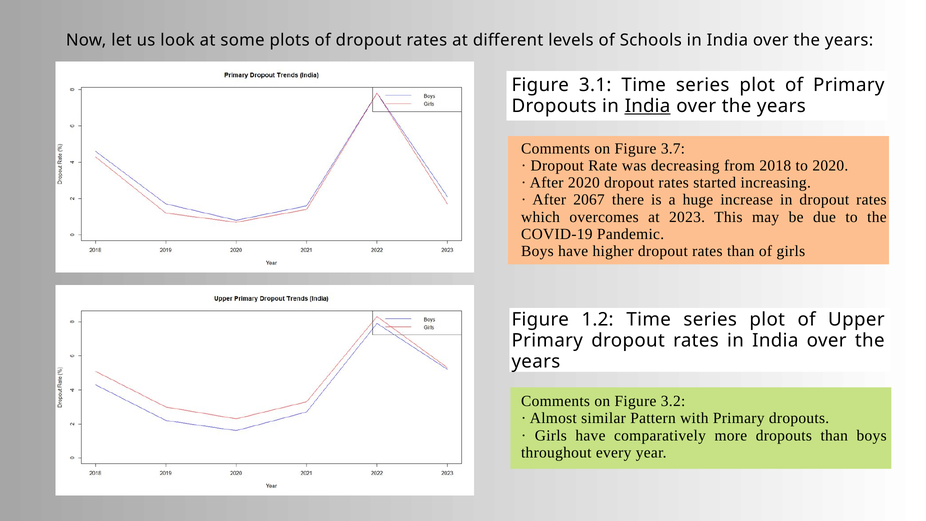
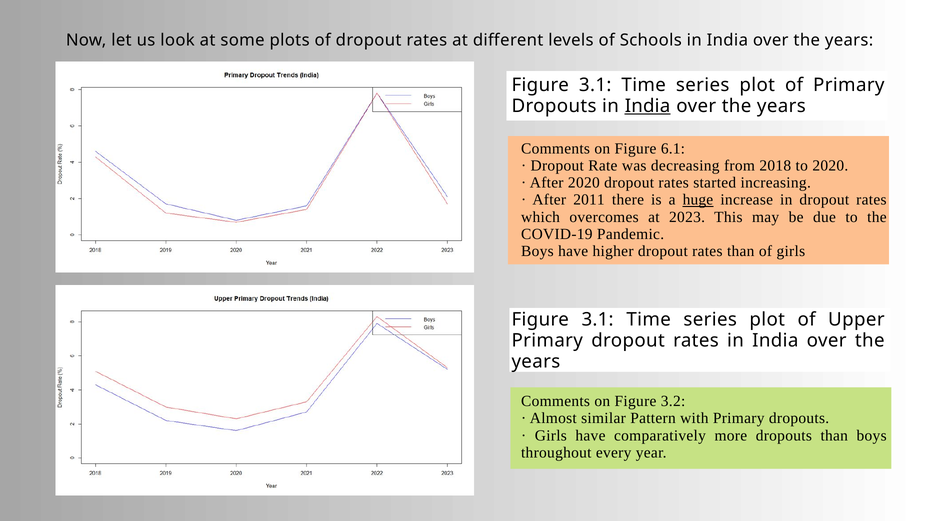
3.7: 3.7 -> 6.1
2067: 2067 -> 2011
huge underline: none -> present
1.2 at (598, 320): 1.2 -> 3.1
